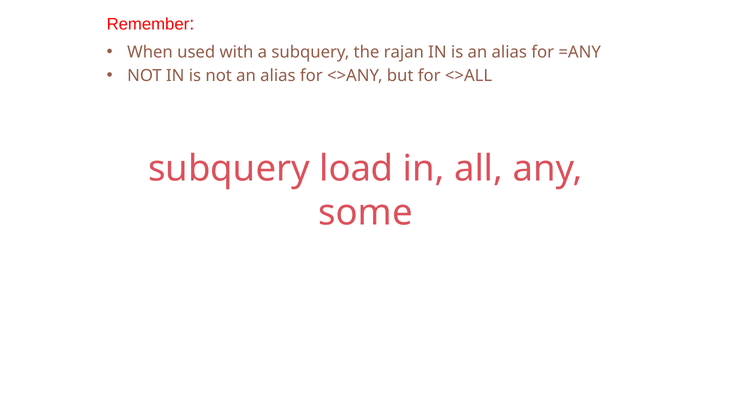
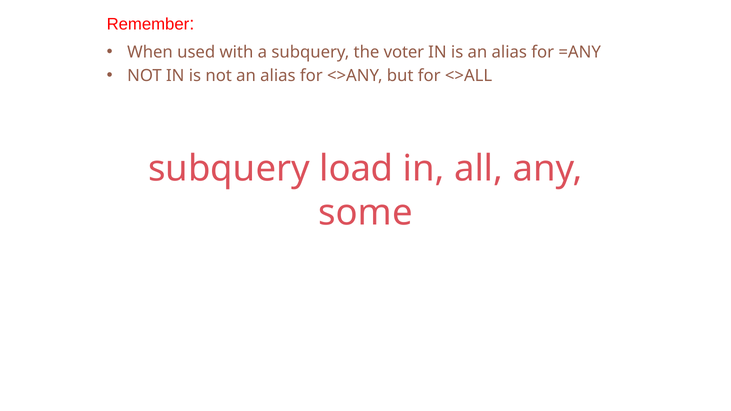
rajan: rajan -> voter
